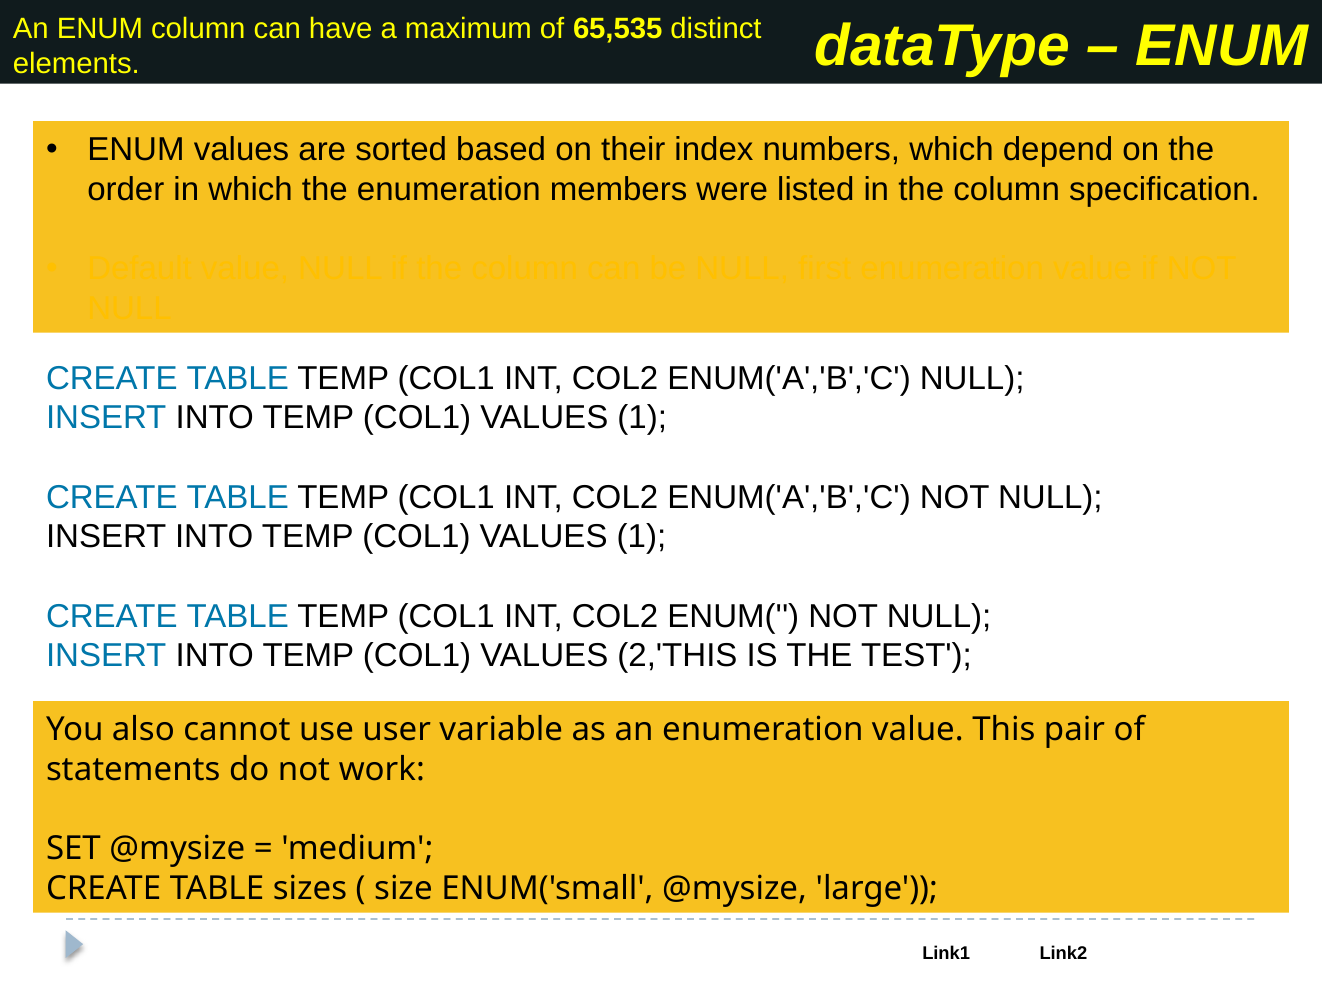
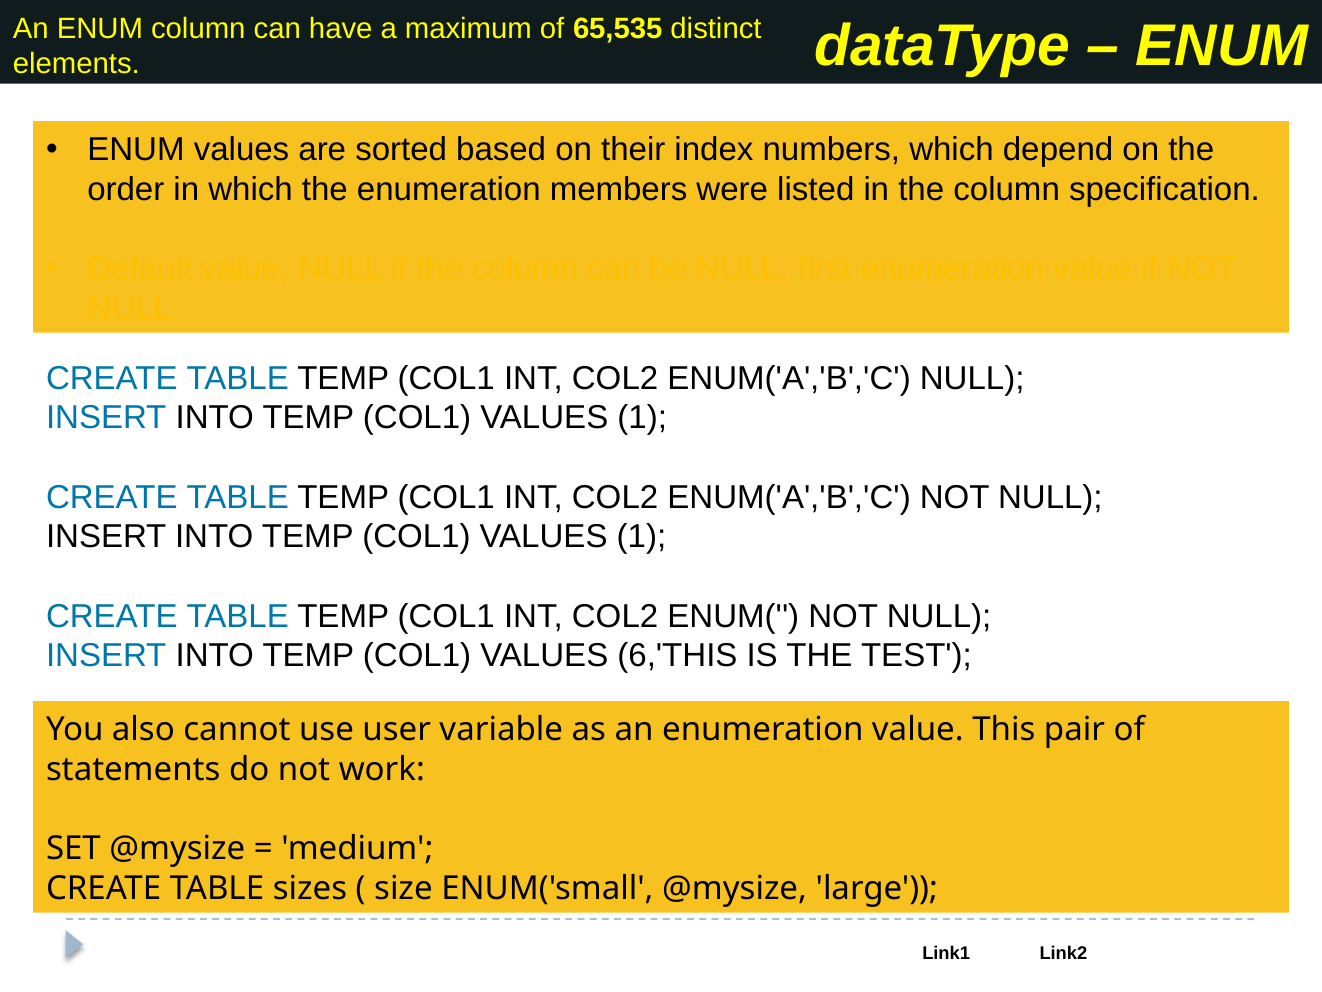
2,'THIS: 2,'THIS -> 6,'THIS
